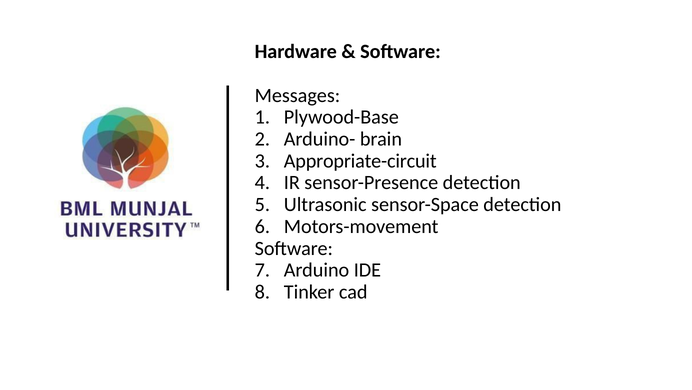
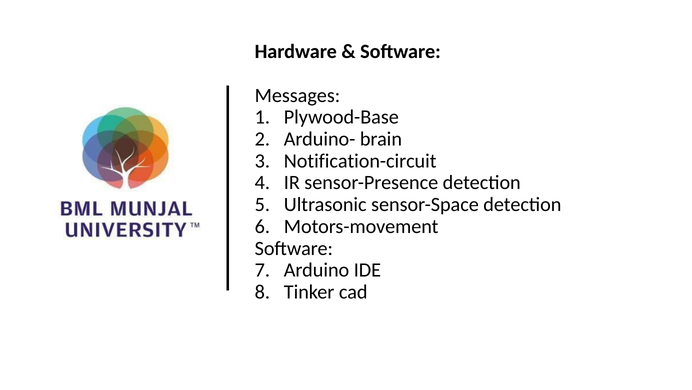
Appropriate-circuit: Appropriate-circuit -> Notification-circuit
